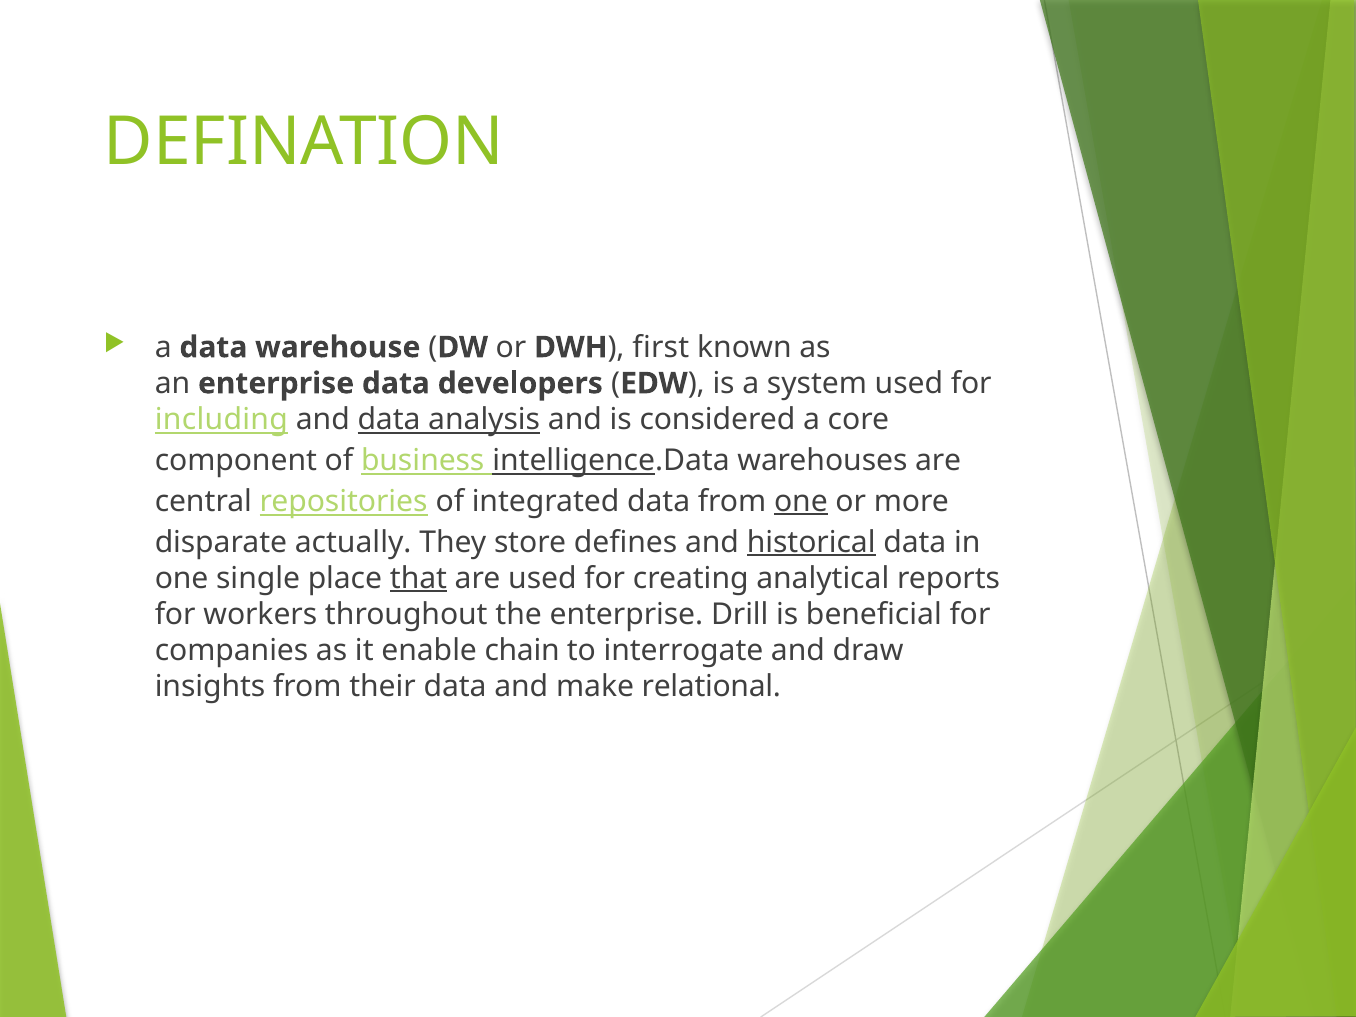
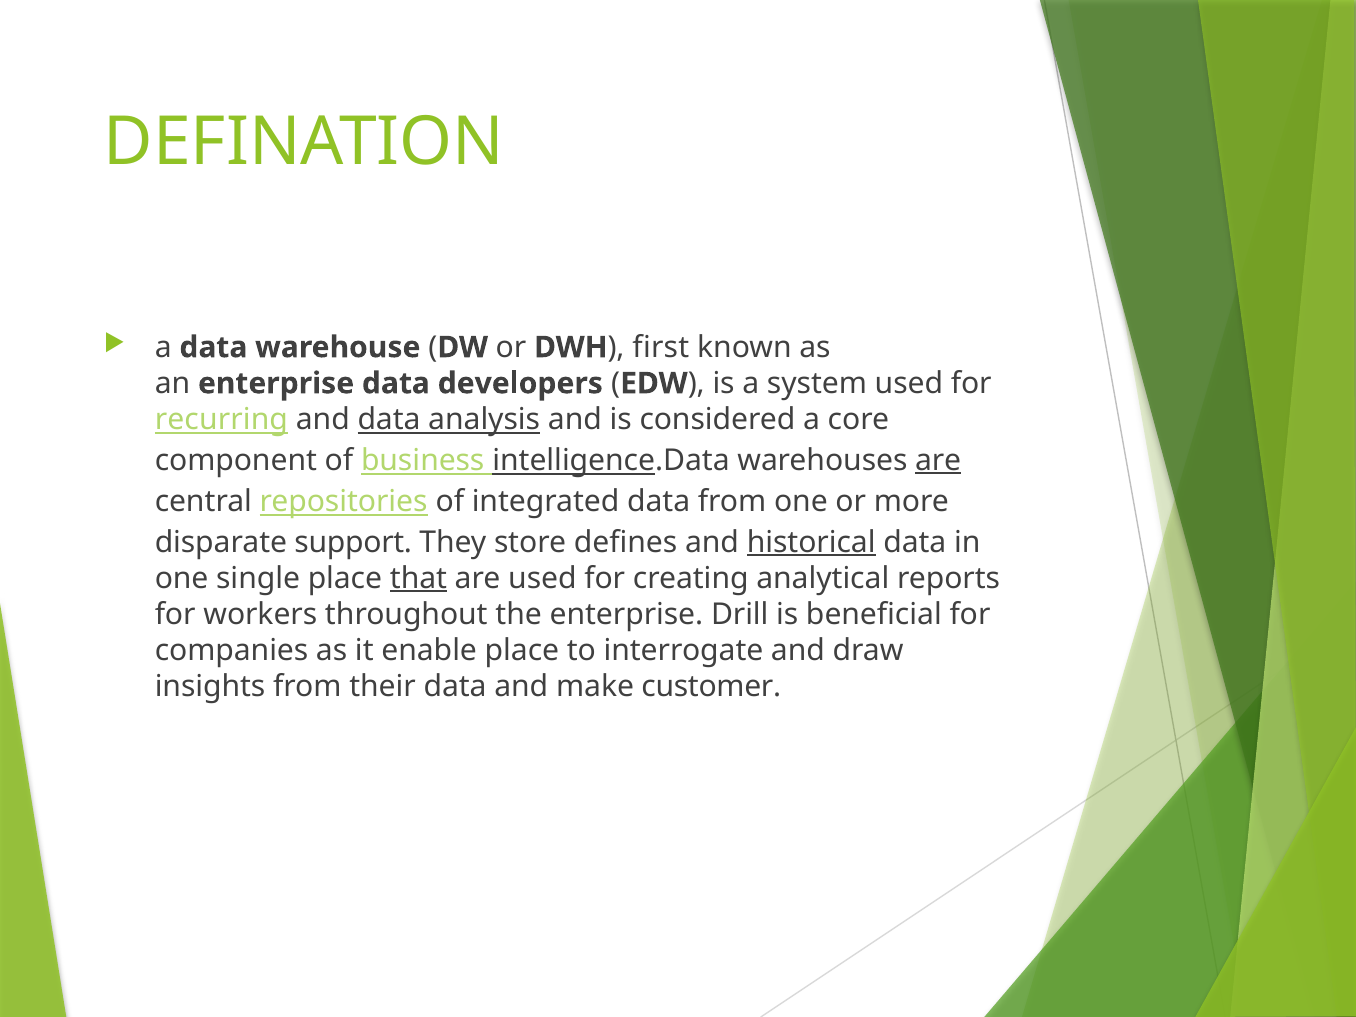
including: including -> recurring
are at (938, 460) underline: none -> present
one at (801, 501) underline: present -> none
actually: actually -> support
enable chain: chain -> place
relational: relational -> customer
